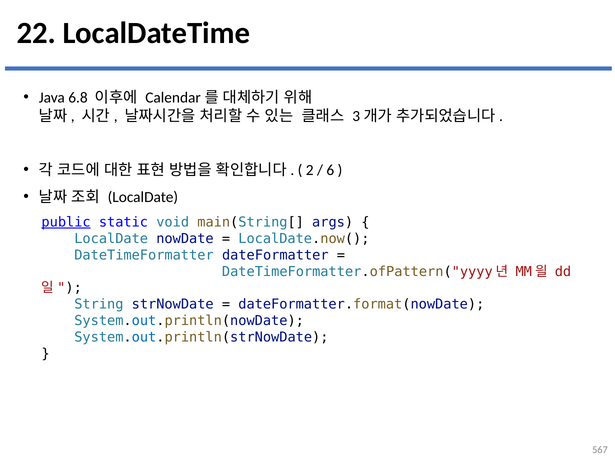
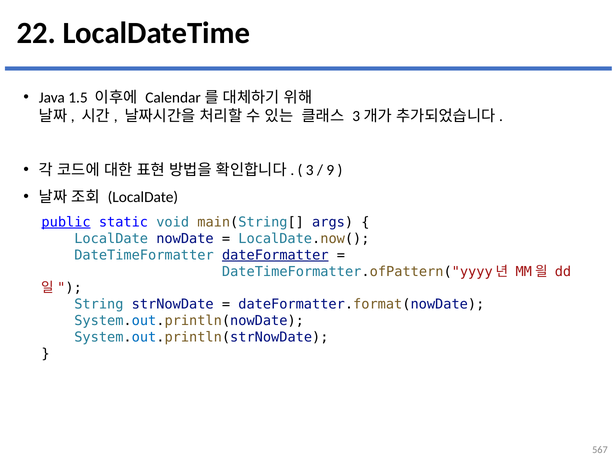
6.8: 6.8 -> 1.5
2: 2 -> 3
6: 6 -> 9
dateFormatter underline: none -> present
